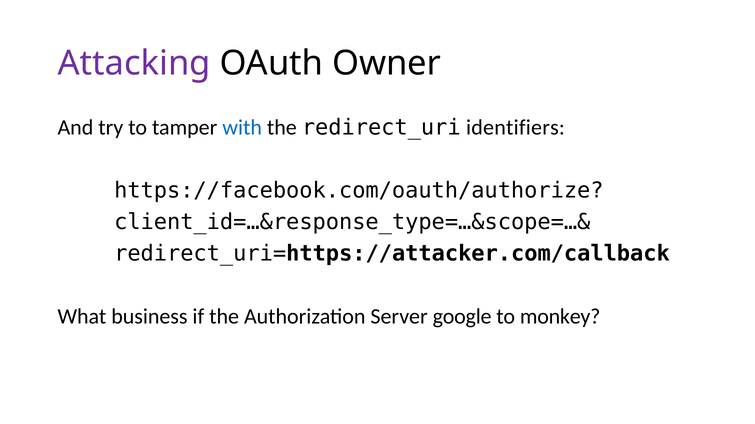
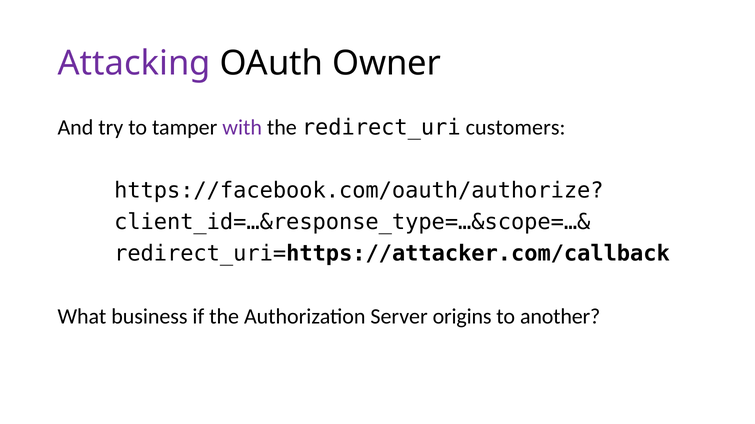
with colour: blue -> purple
identifiers: identifiers -> customers
google: google -> origins
monkey: monkey -> another
